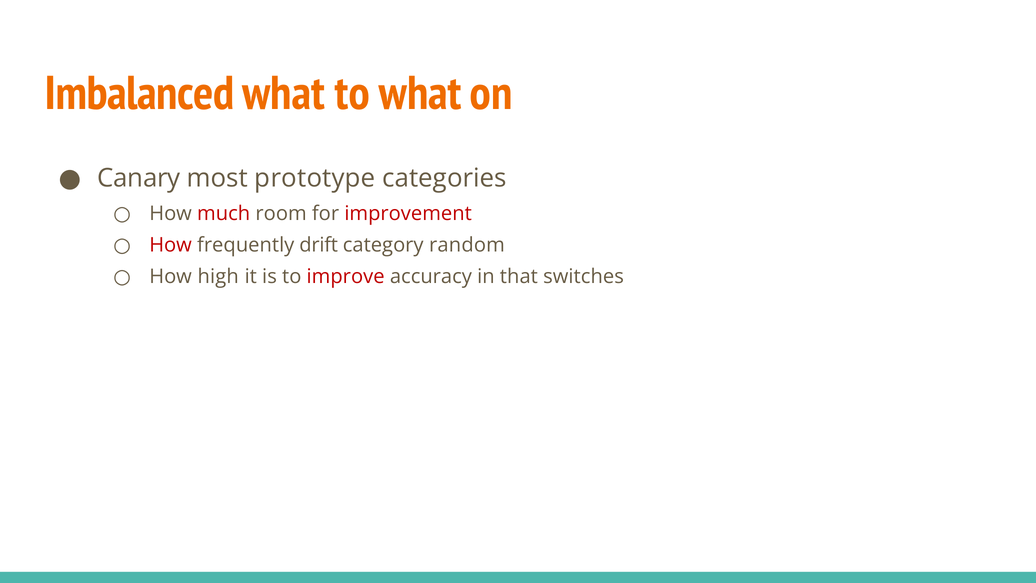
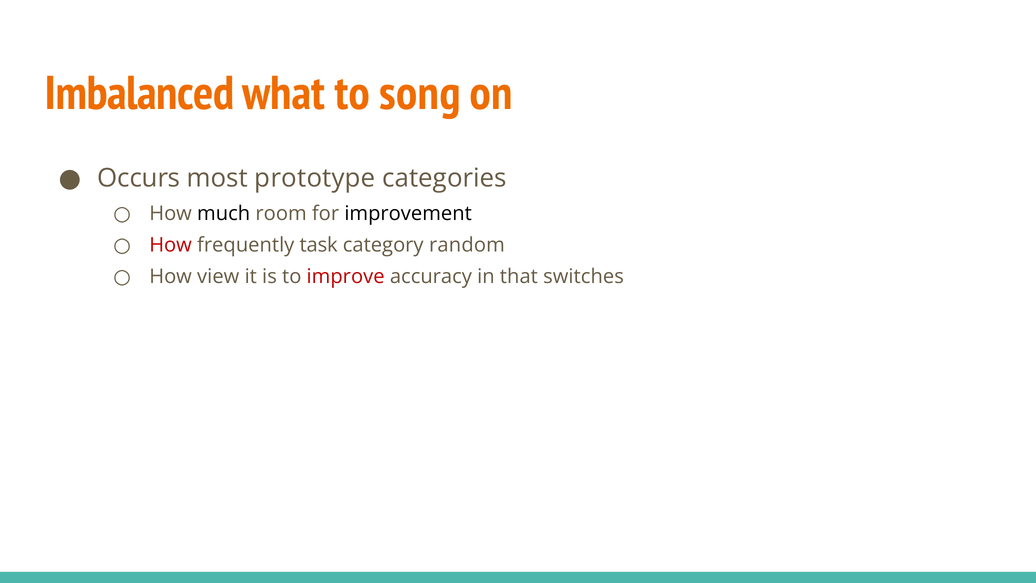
to what: what -> song
Canary: Canary -> Occurs
much colour: red -> black
improvement colour: red -> black
drift: drift -> task
high: high -> view
